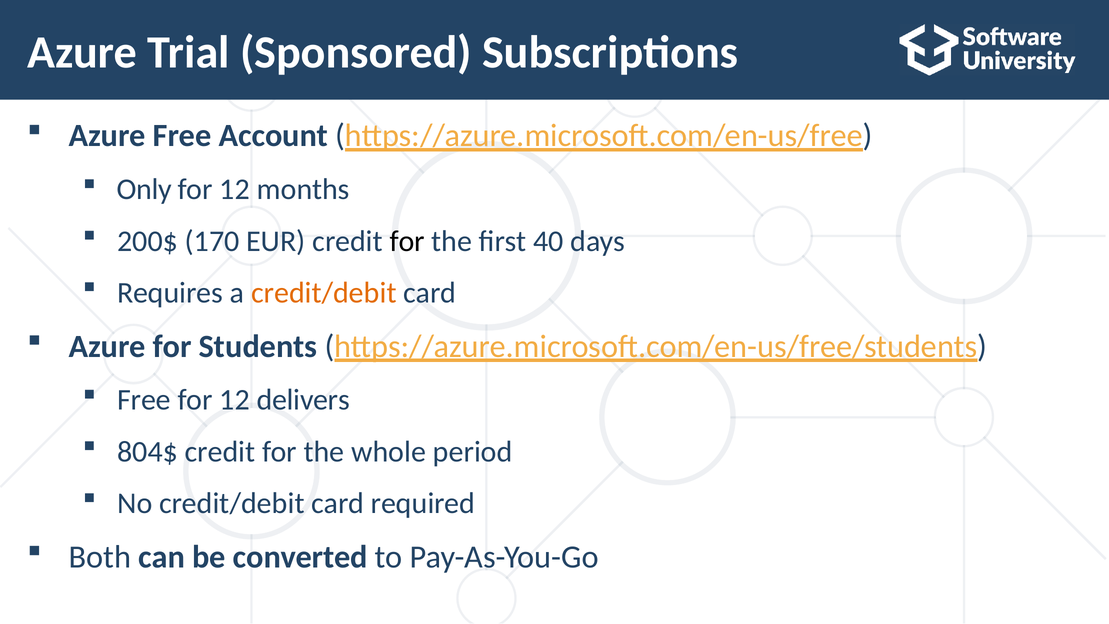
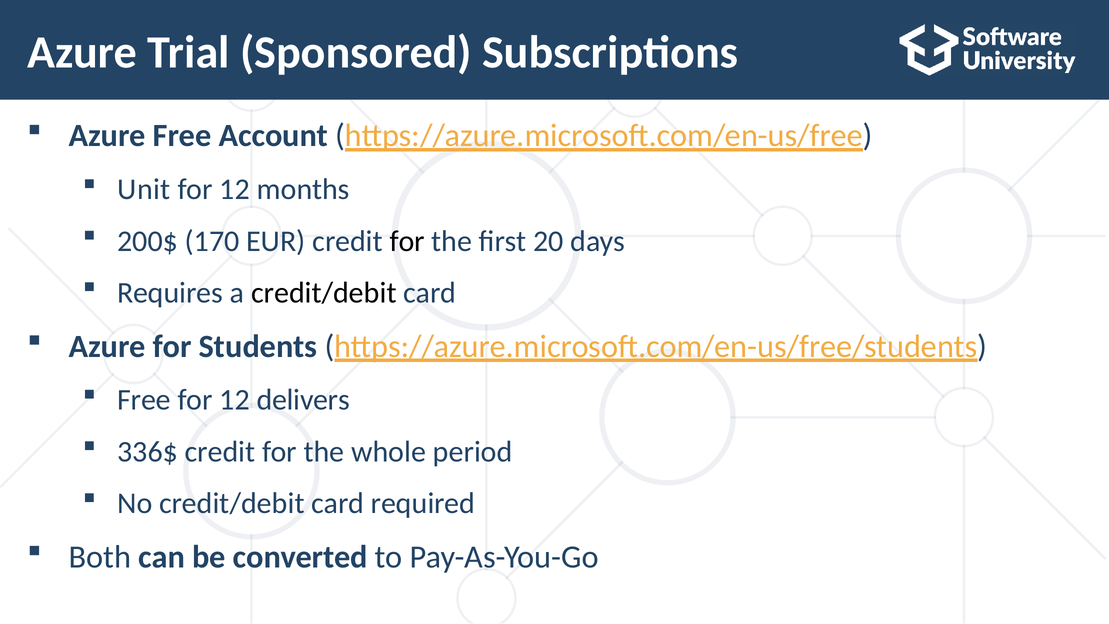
Only: Only -> Unit
40: 40 -> 20
credit/debit at (324, 293) colour: orange -> black
804$: 804$ -> 336$
